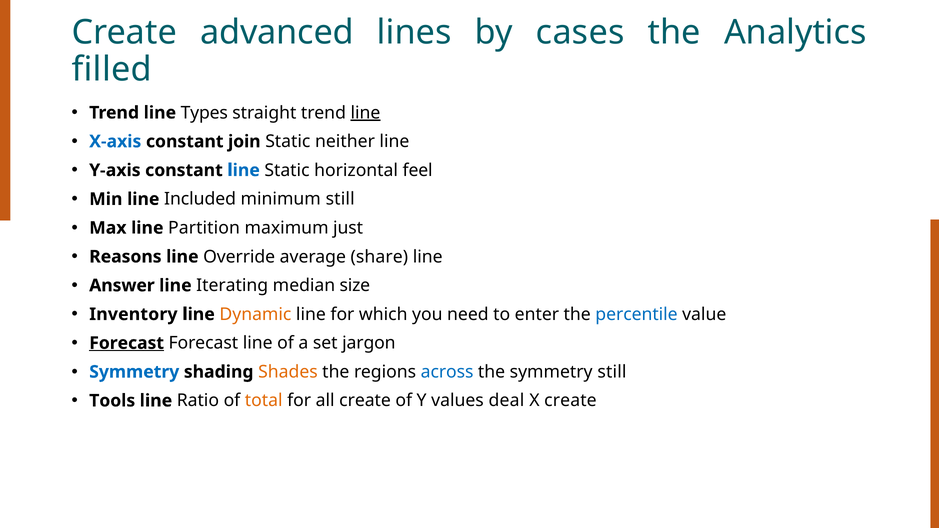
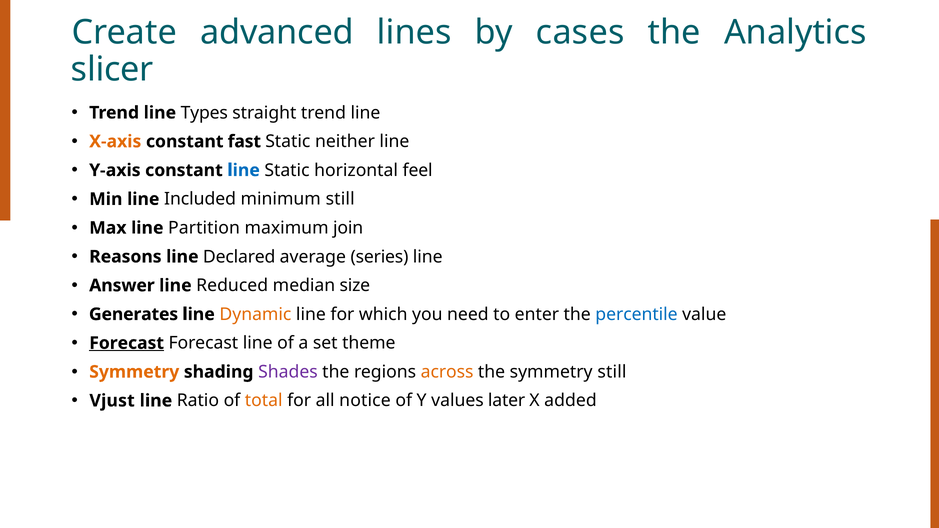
filled: filled -> slicer
line at (365, 113) underline: present -> none
X-axis colour: blue -> orange
join: join -> fast
just: just -> join
Override: Override -> Declared
share: share -> series
Iterating: Iterating -> Reduced
Inventory: Inventory -> Generates
jargon: jargon -> theme
Symmetry at (134, 372) colour: blue -> orange
Shades colour: orange -> purple
across colour: blue -> orange
Tools: Tools -> Vjust
all create: create -> notice
deal: deal -> later
X create: create -> added
